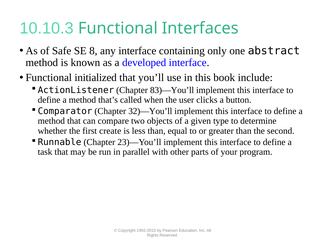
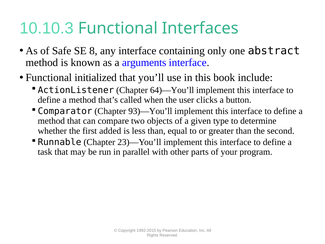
developed: developed -> arguments
83)—You’ll: 83)—You’ll -> 64)—You’ll
32)—You’ll: 32)—You’ll -> 93)—You’ll
create: create -> added
